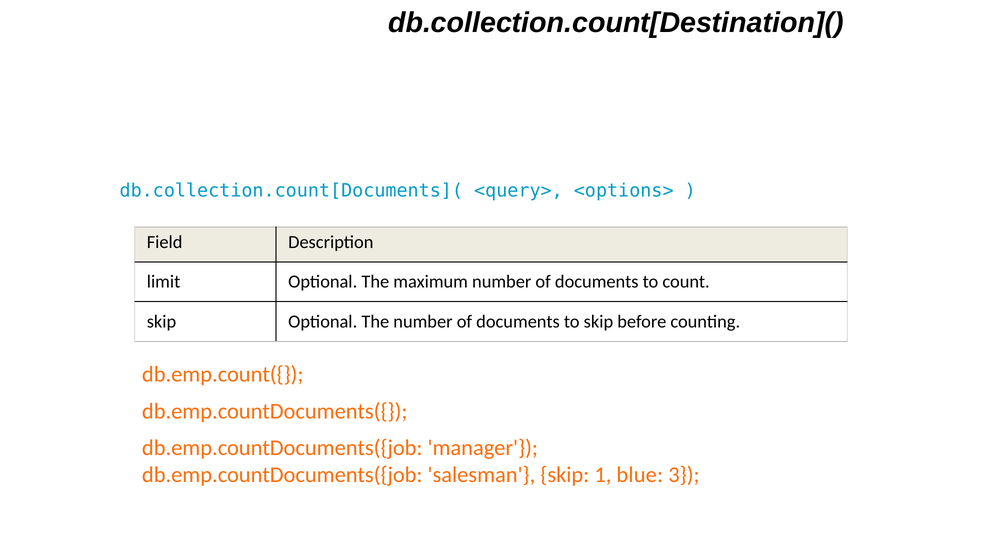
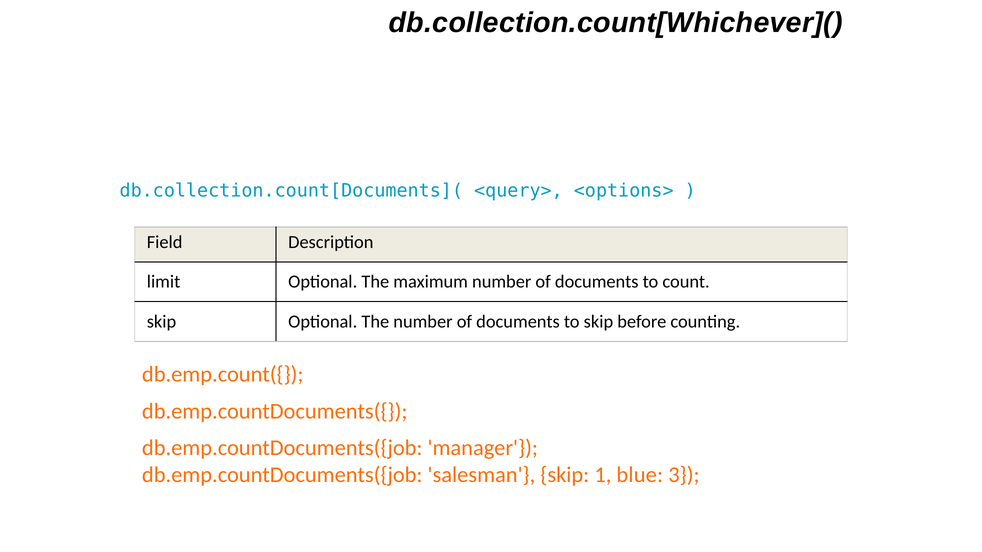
db.collection.count[Destination](: db.collection.count[Destination]( -> db.collection.count[Whichever](
